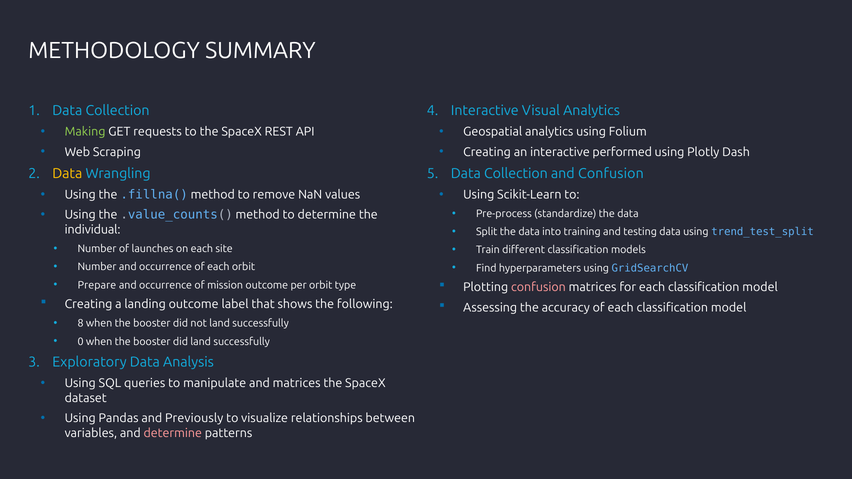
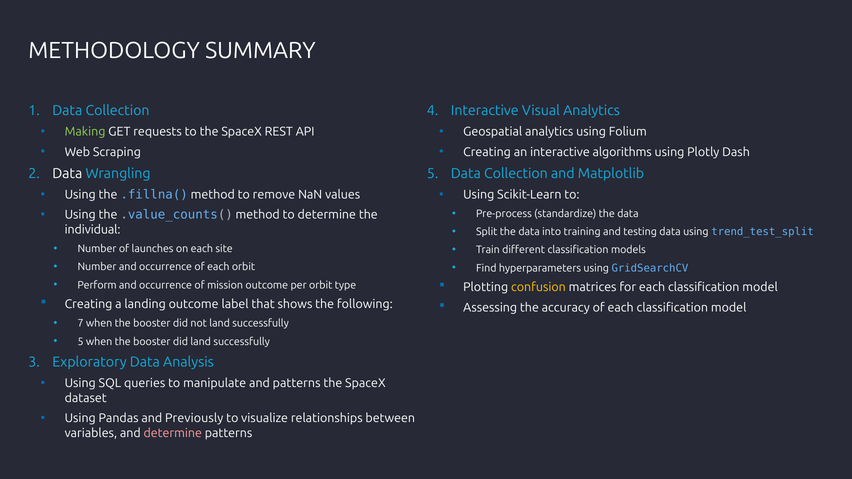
performed: performed -> algorithms
Data at (67, 174) colour: yellow -> white
and Confusion: Confusion -> Matplotlib
Prepare: Prepare -> Perform
confusion at (538, 287) colour: pink -> yellow
8: 8 -> 7
0 at (81, 342): 0 -> 5
and matrices: matrices -> patterns
